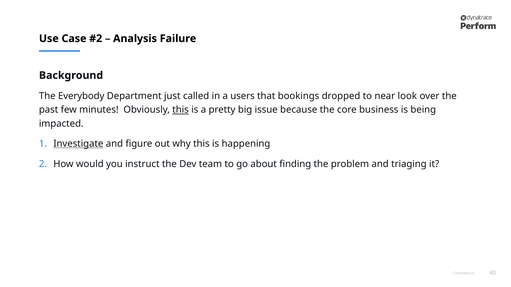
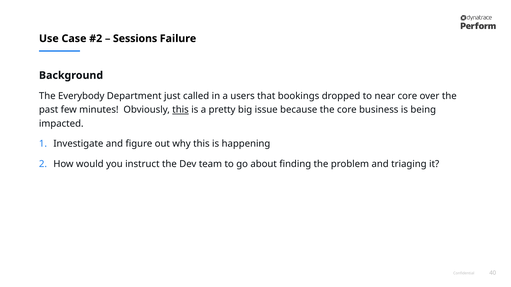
Analysis: Analysis -> Sessions
near look: look -> core
Investigate underline: present -> none
